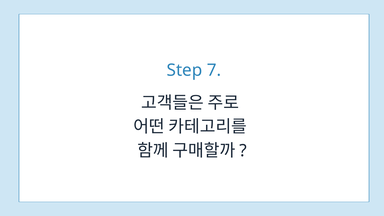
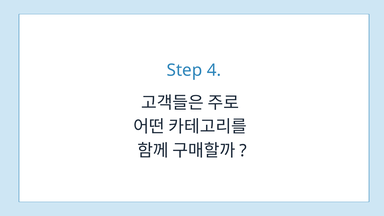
7: 7 -> 4
